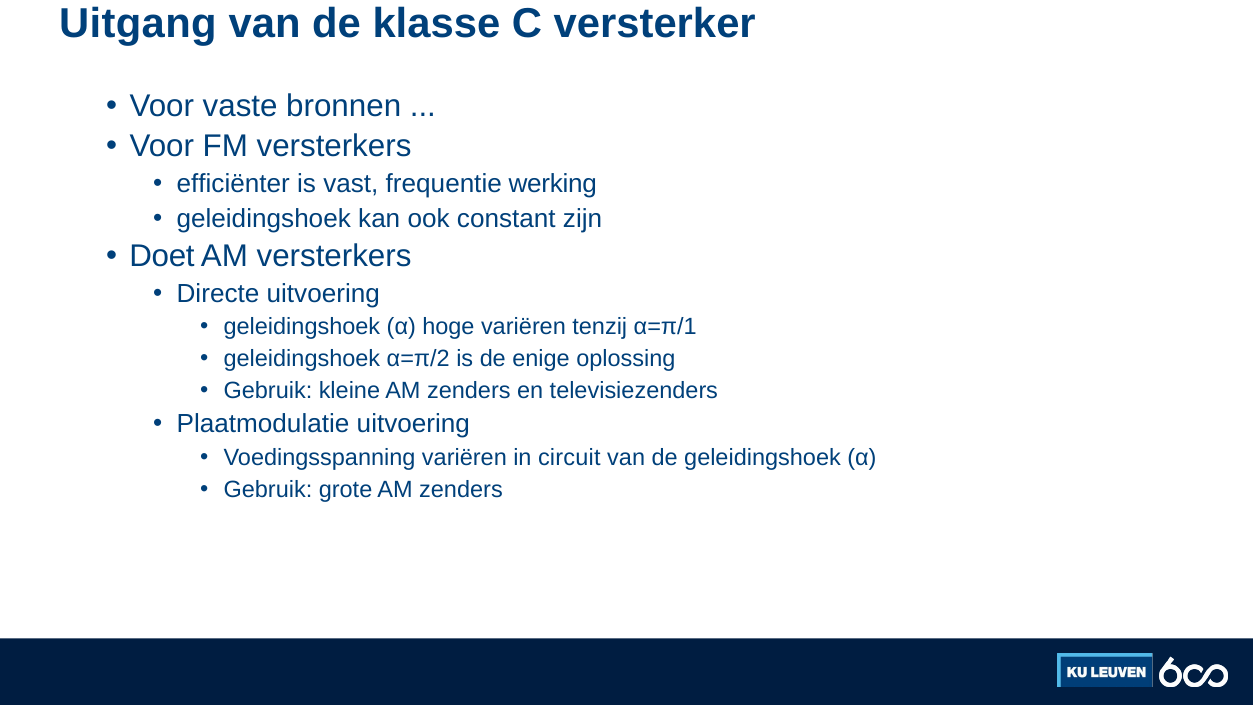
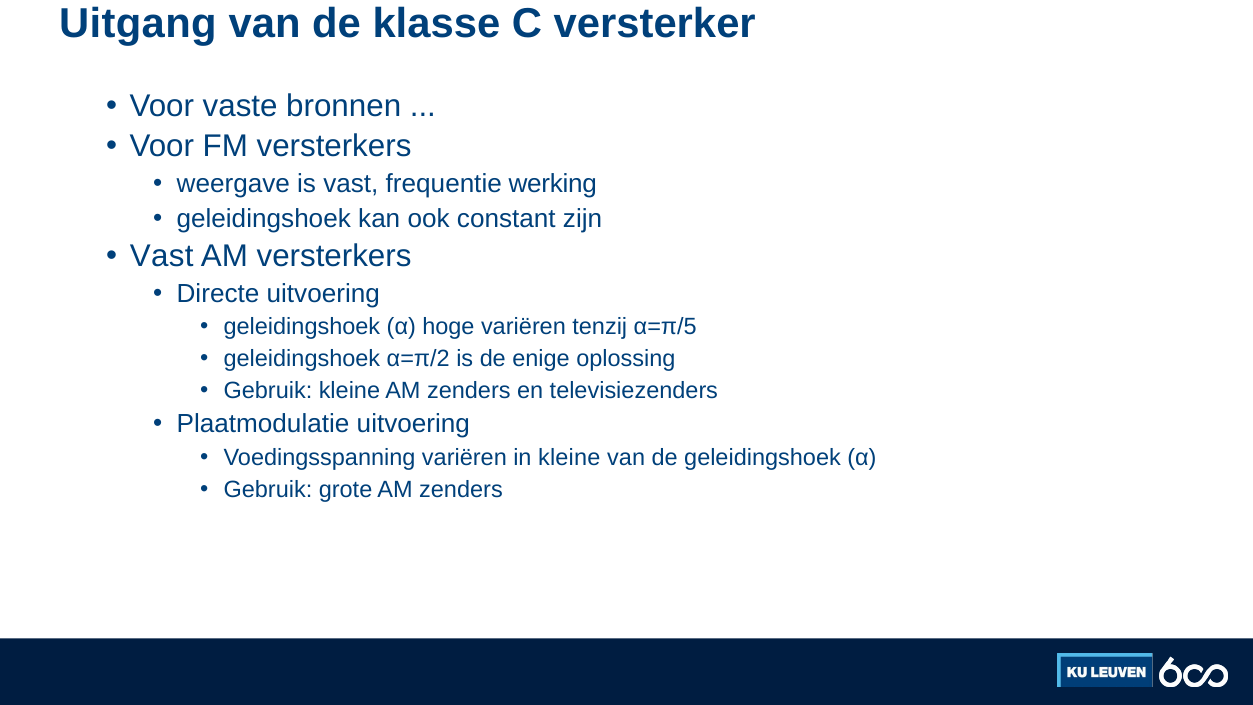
efficiënter: efficiënter -> weergave
Doet at (162, 256): Doet -> Vast
α=π/1: α=π/1 -> α=π/5
in circuit: circuit -> kleine
